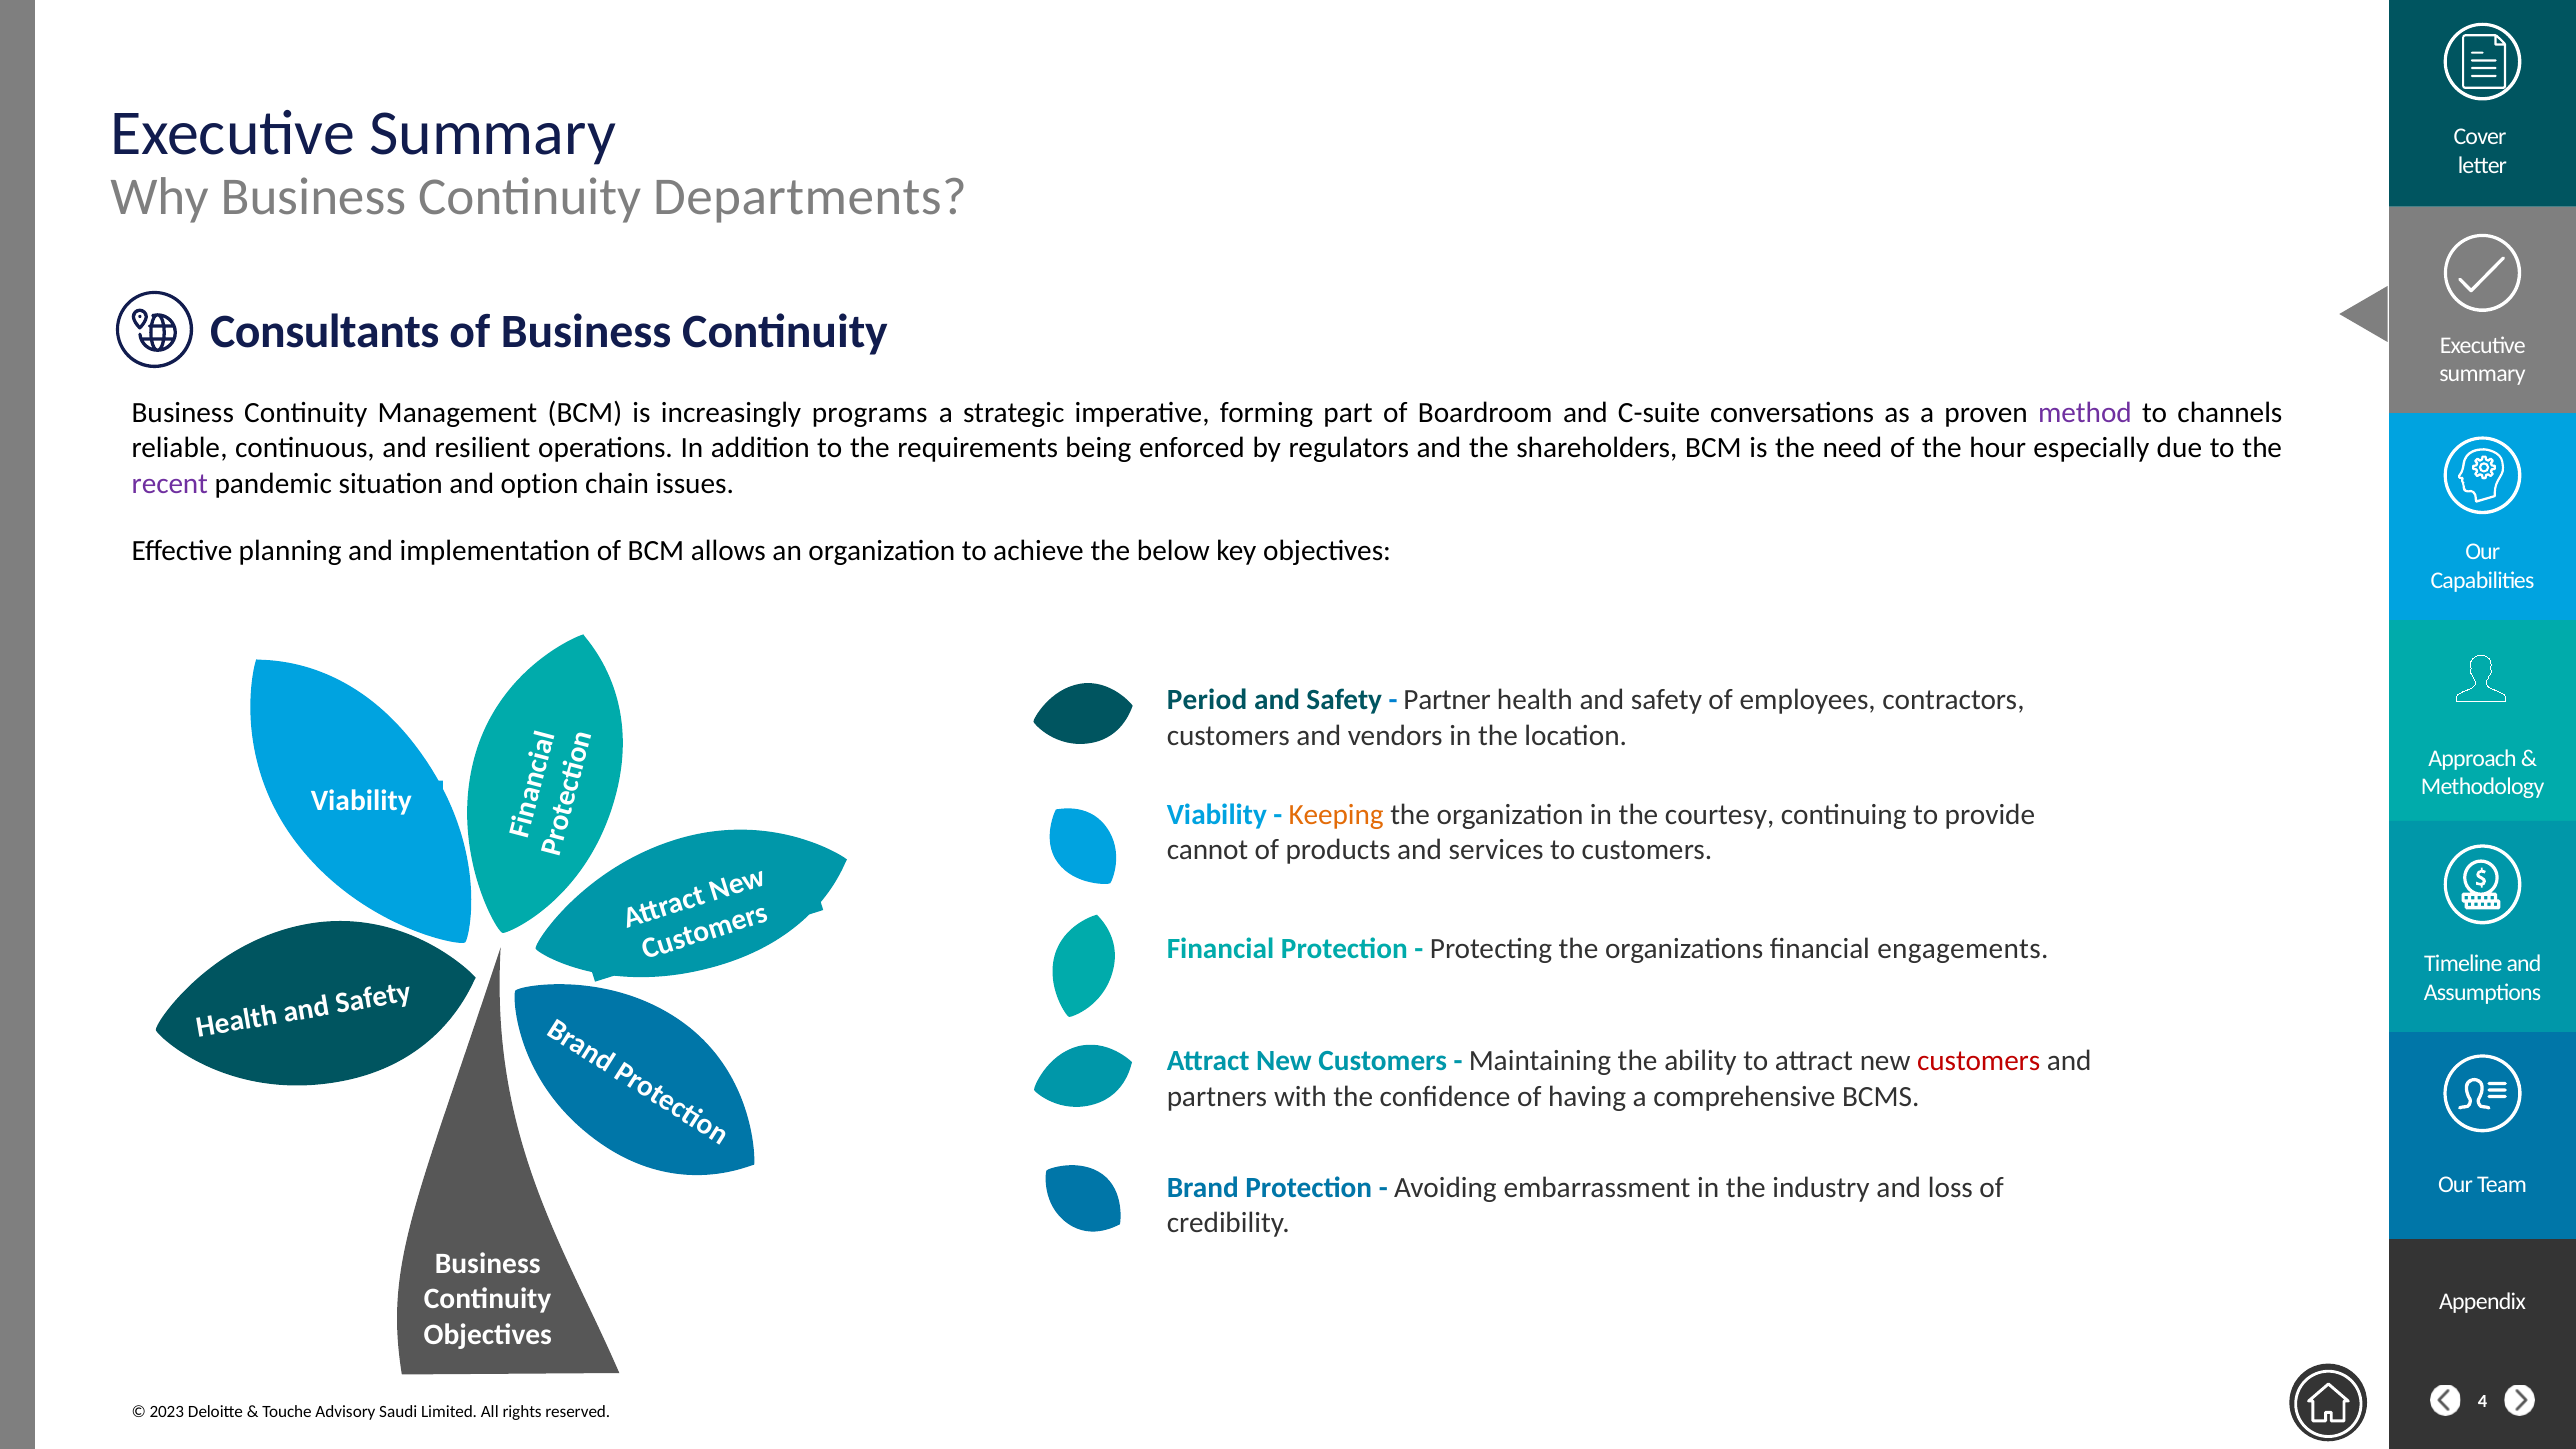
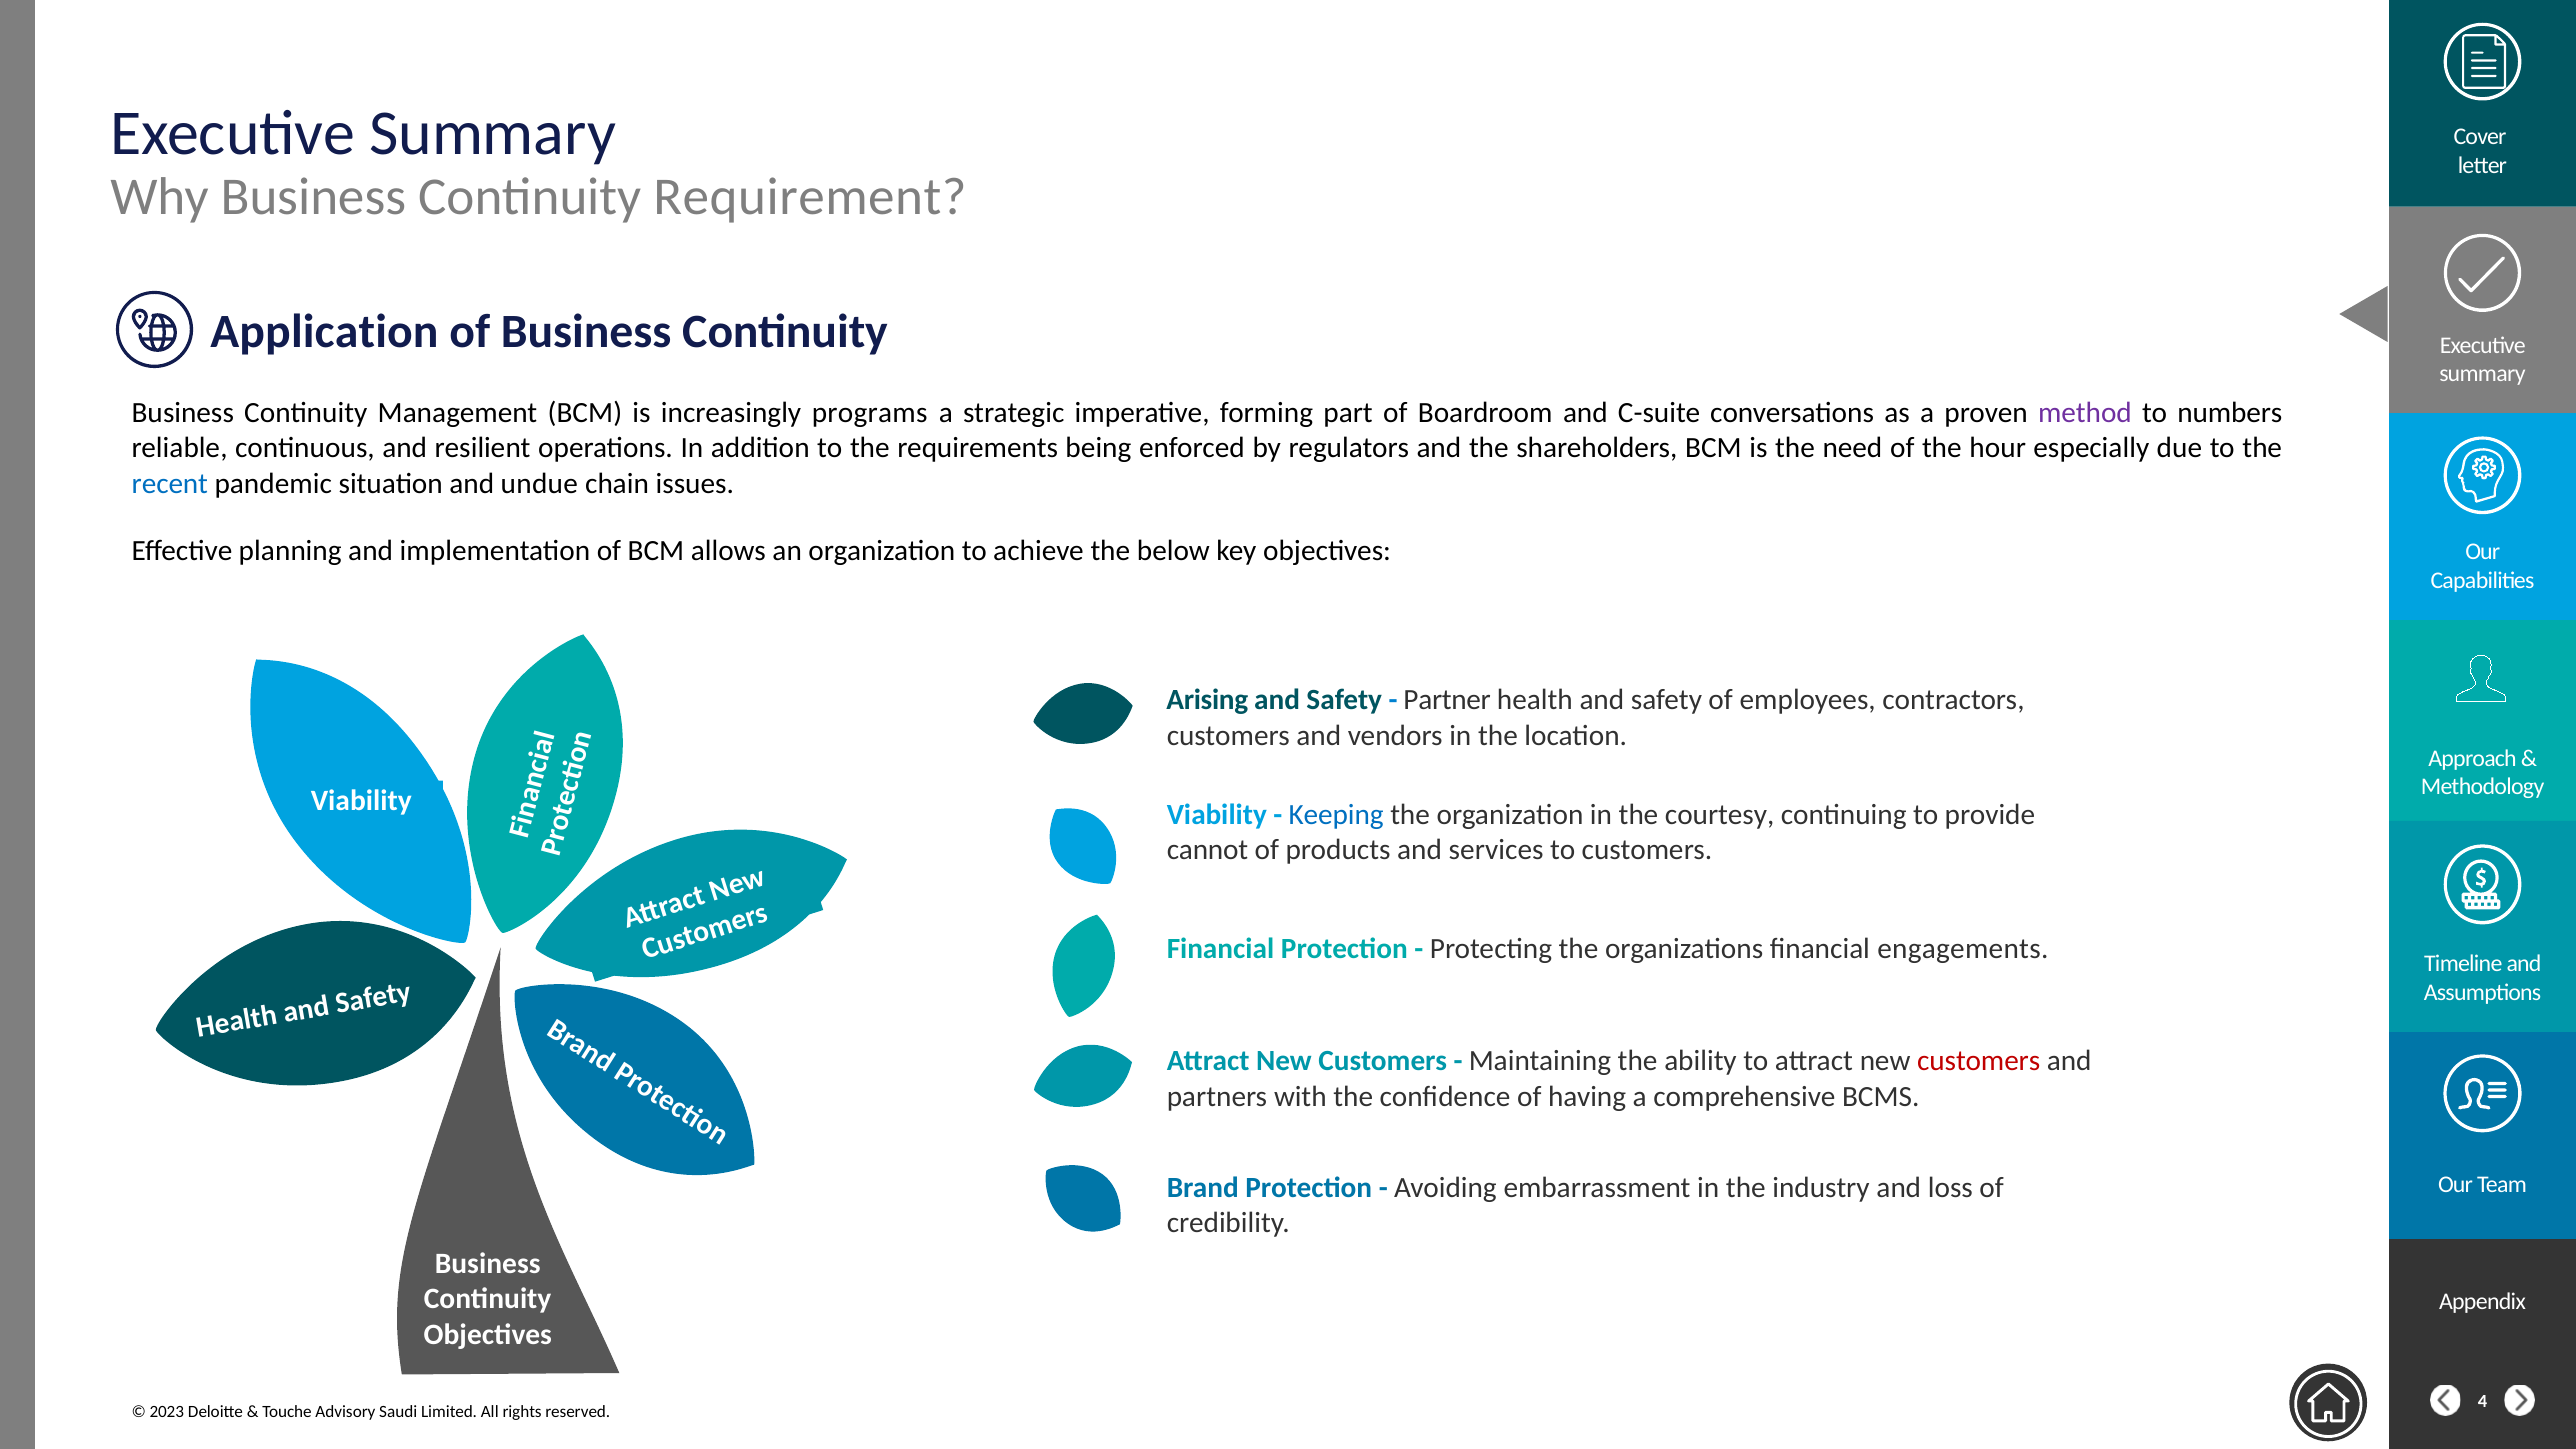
Departments: Departments -> Requirement
Consultants: Consultants -> Application
channels: channels -> numbers
recent colour: purple -> blue
option: option -> undue
Period: Period -> Arising
Keeping colour: orange -> blue
